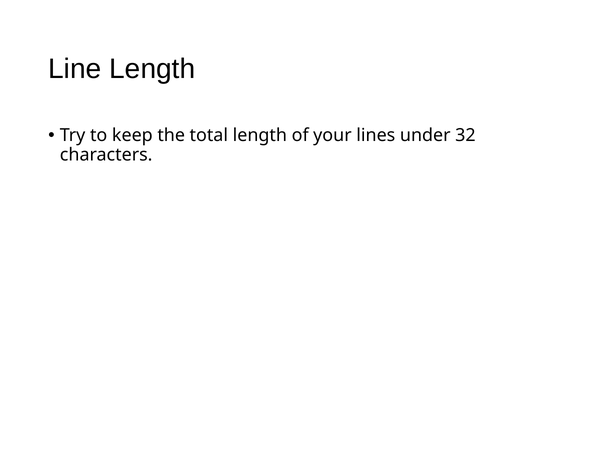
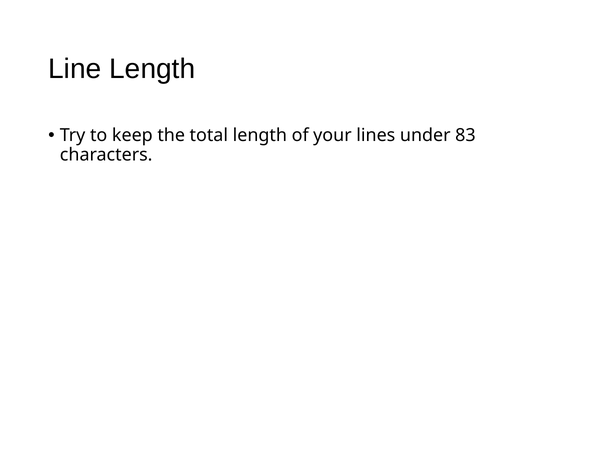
32: 32 -> 83
